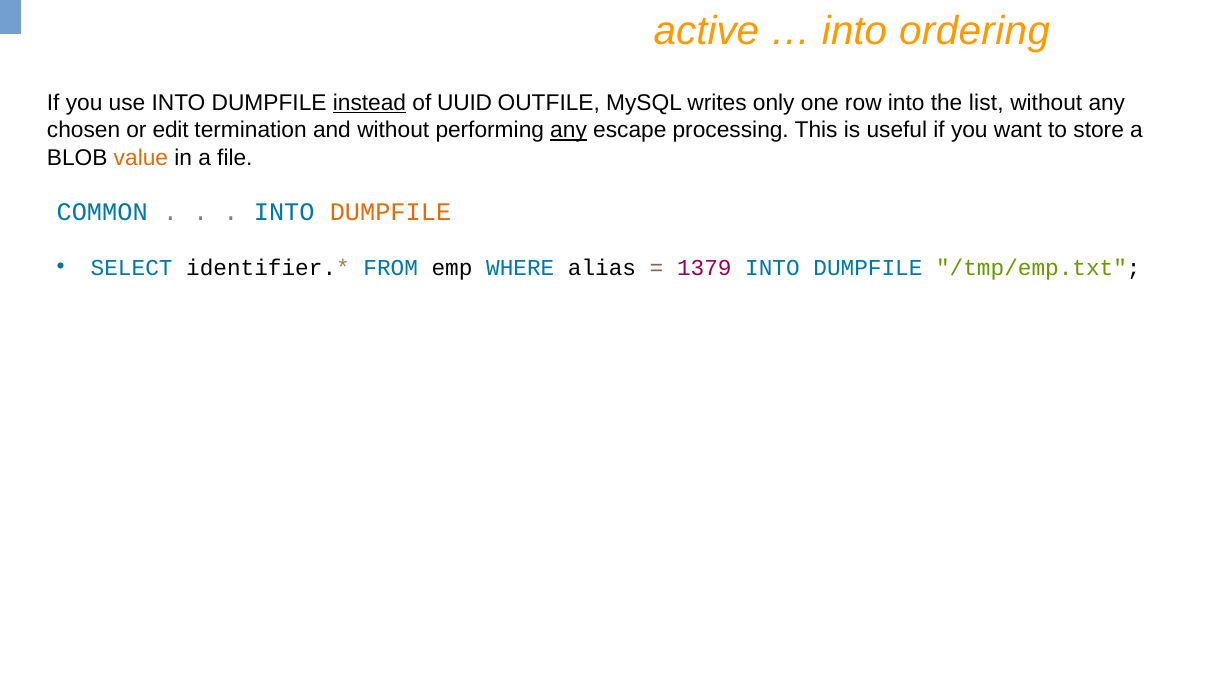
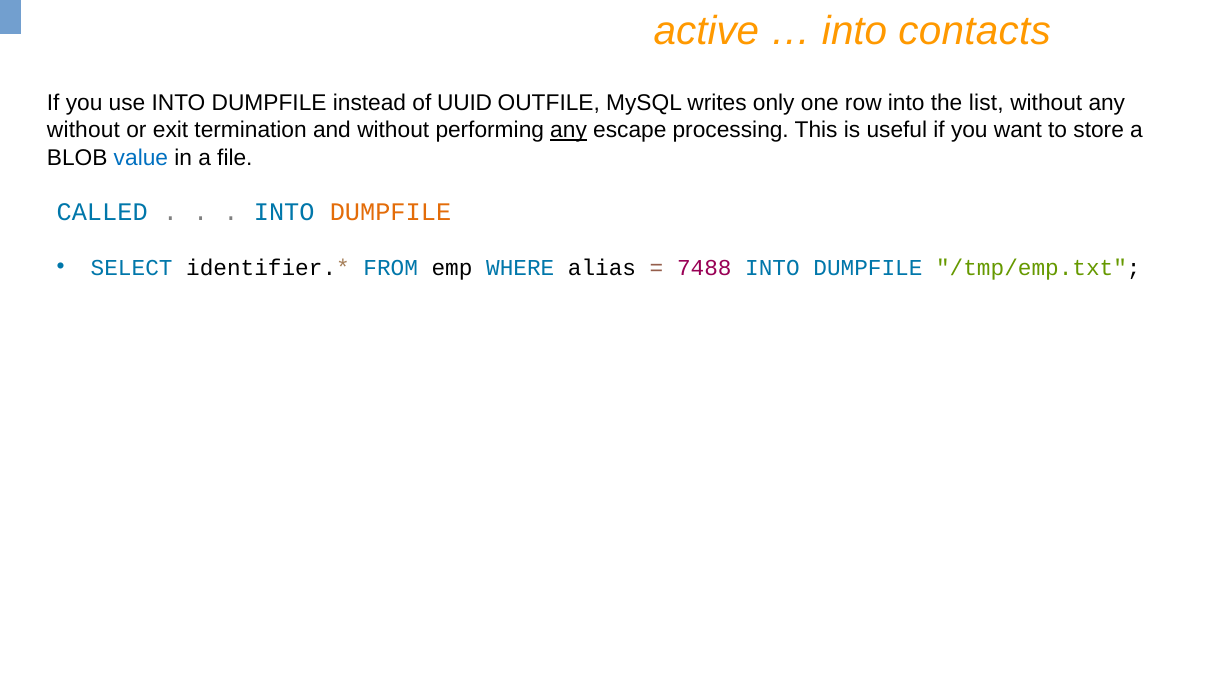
ordering: ordering -> contacts
instead underline: present -> none
chosen at (84, 130): chosen -> without
edit: edit -> exit
value colour: orange -> blue
COMMON: COMMON -> CALLED
1379: 1379 -> 7488
